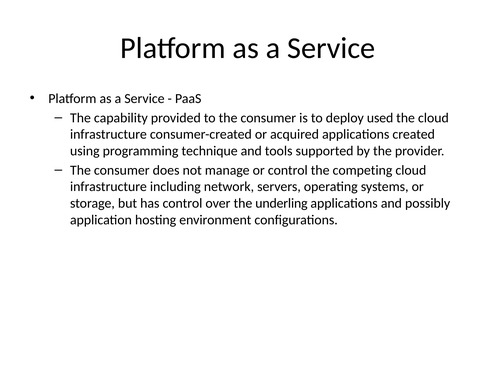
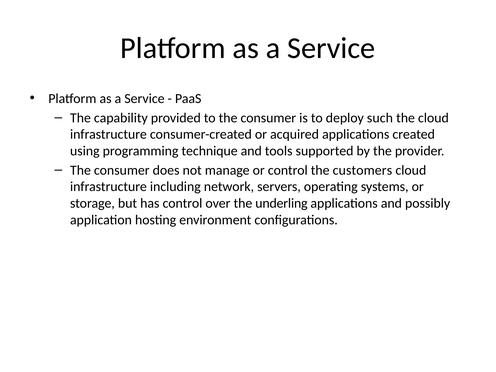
used: used -> such
competing: competing -> customers
